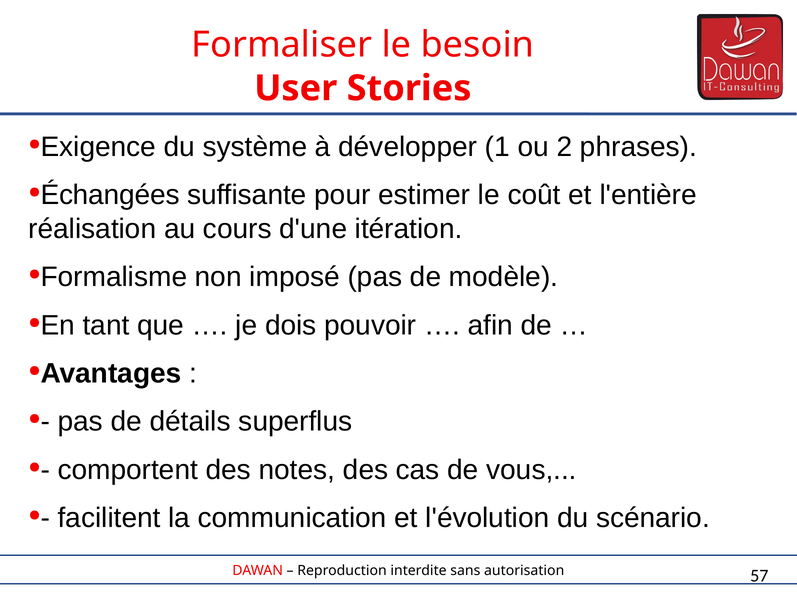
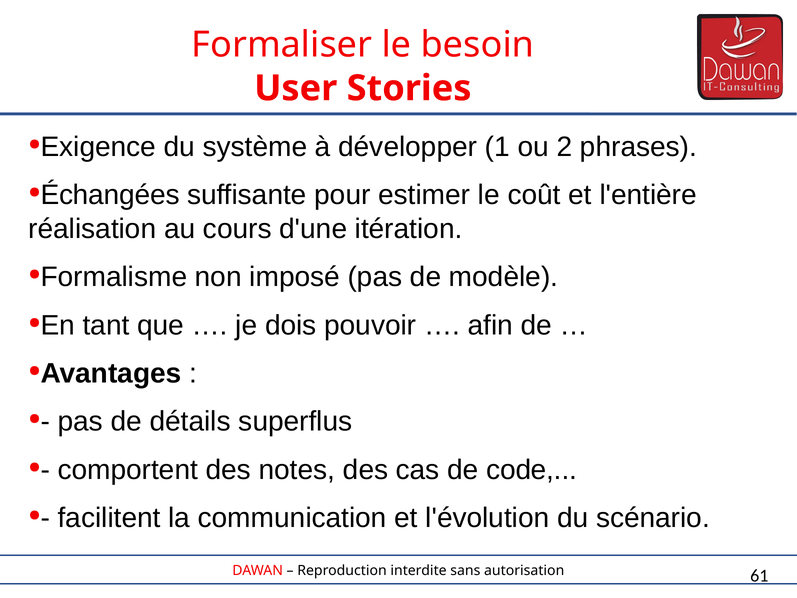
vous: vous -> code
57: 57 -> 61
